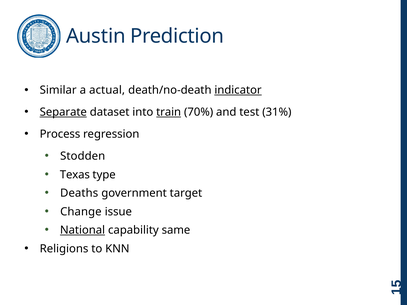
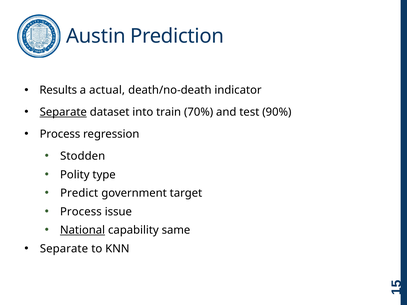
Similar: Similar -> Results
indicator underline: present -> none
train underline: present -> none
31%: 31% -> 90%
Texas: Texas -> Polity
Deaths: Deaths -> Predict
Change at (81, 212): Change -> Process
Religions at (64, 249): Religions -> Separate
